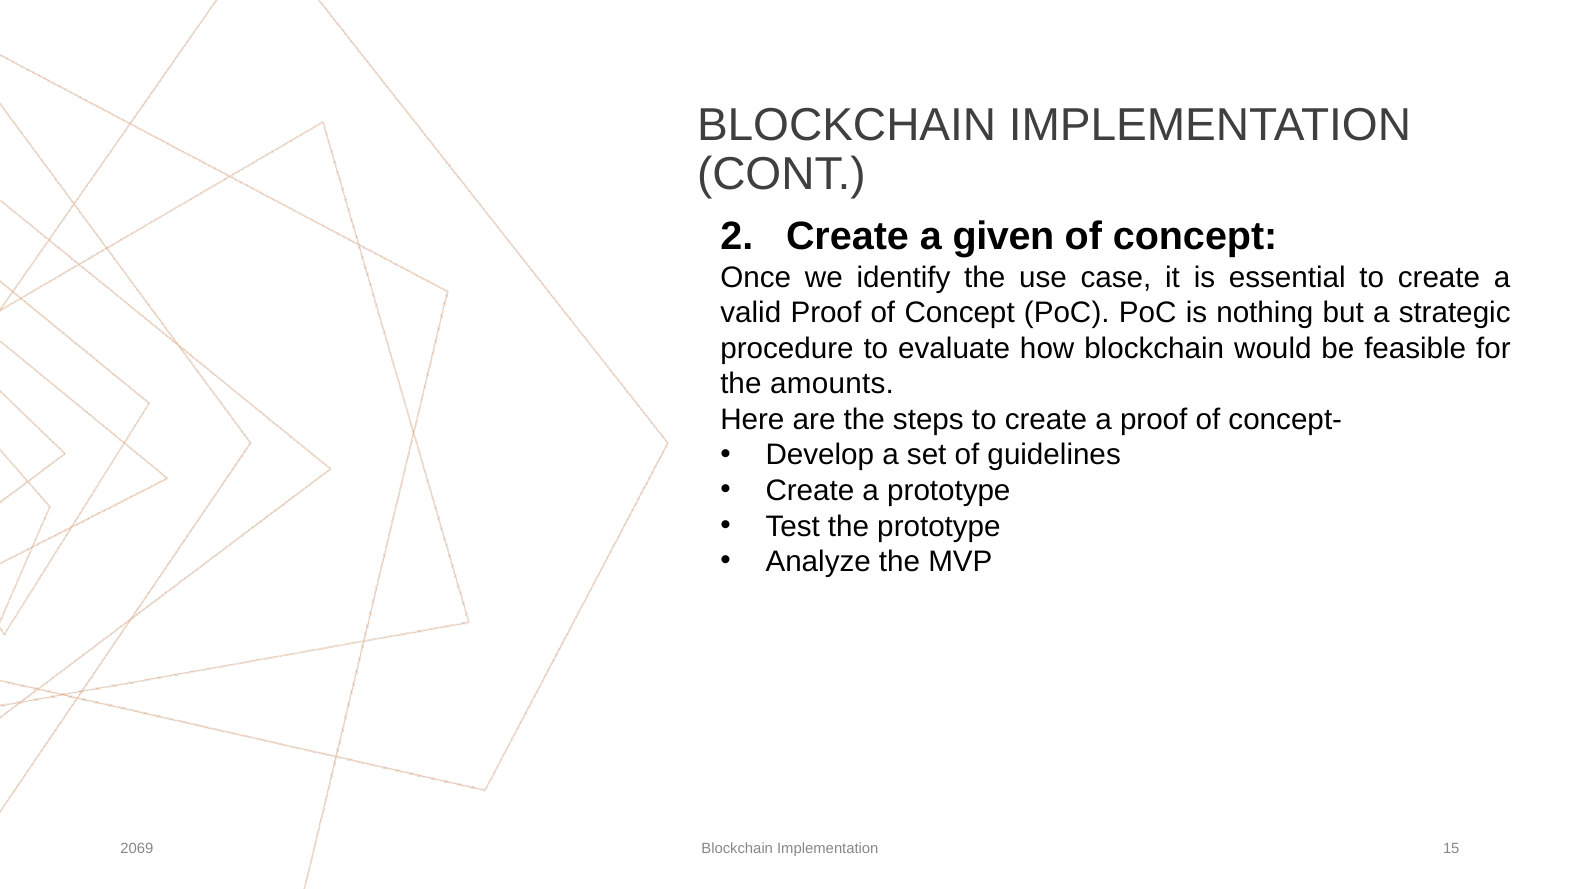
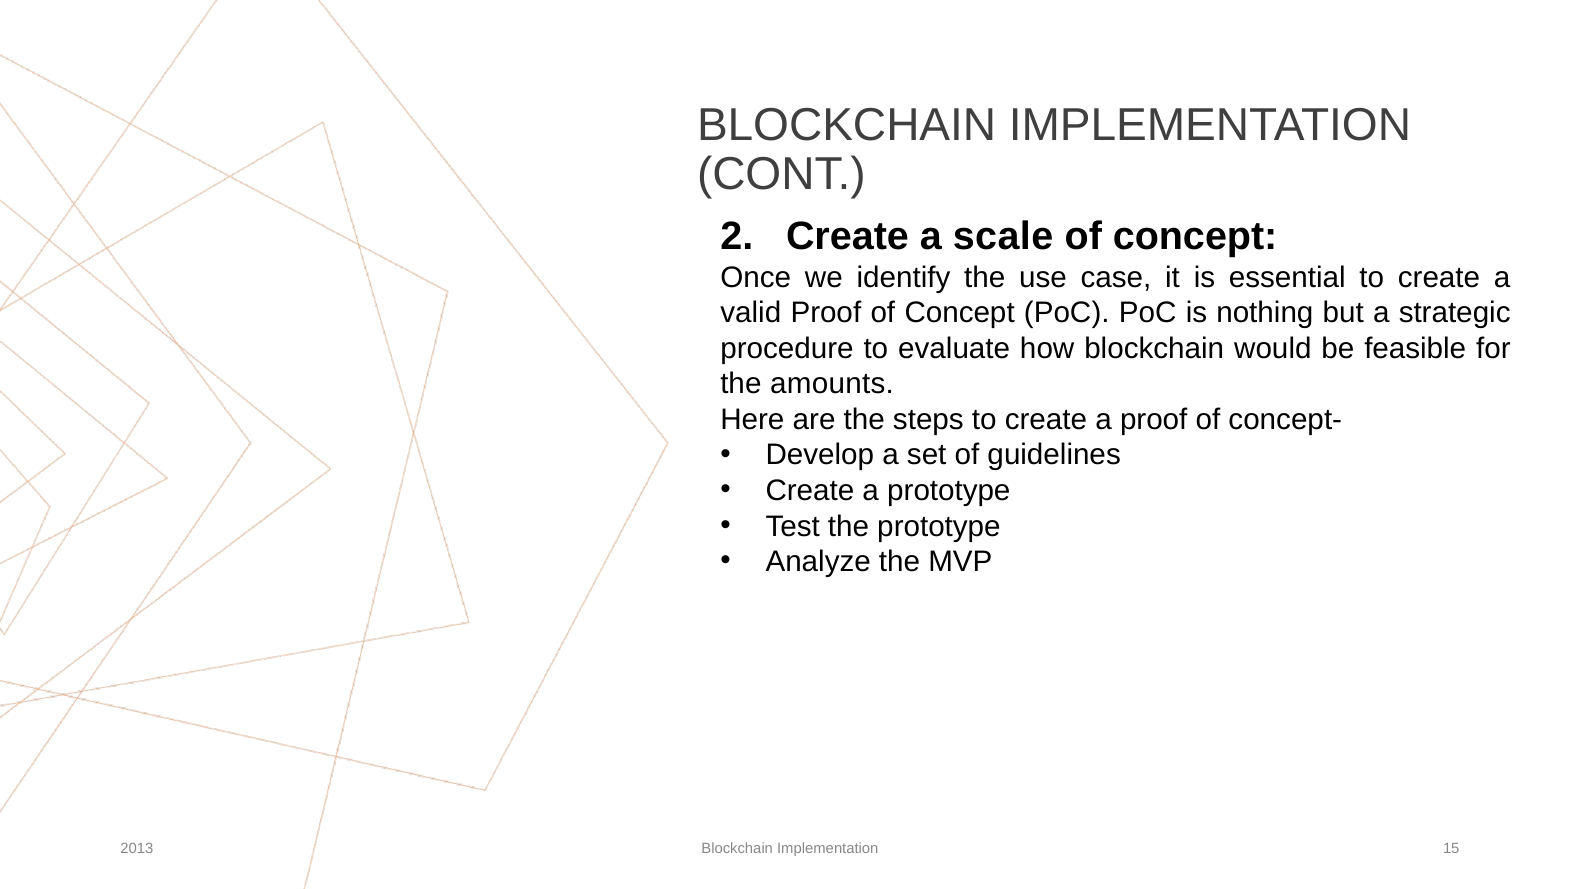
given: given -> scale
2069: 2069 -> 2013
